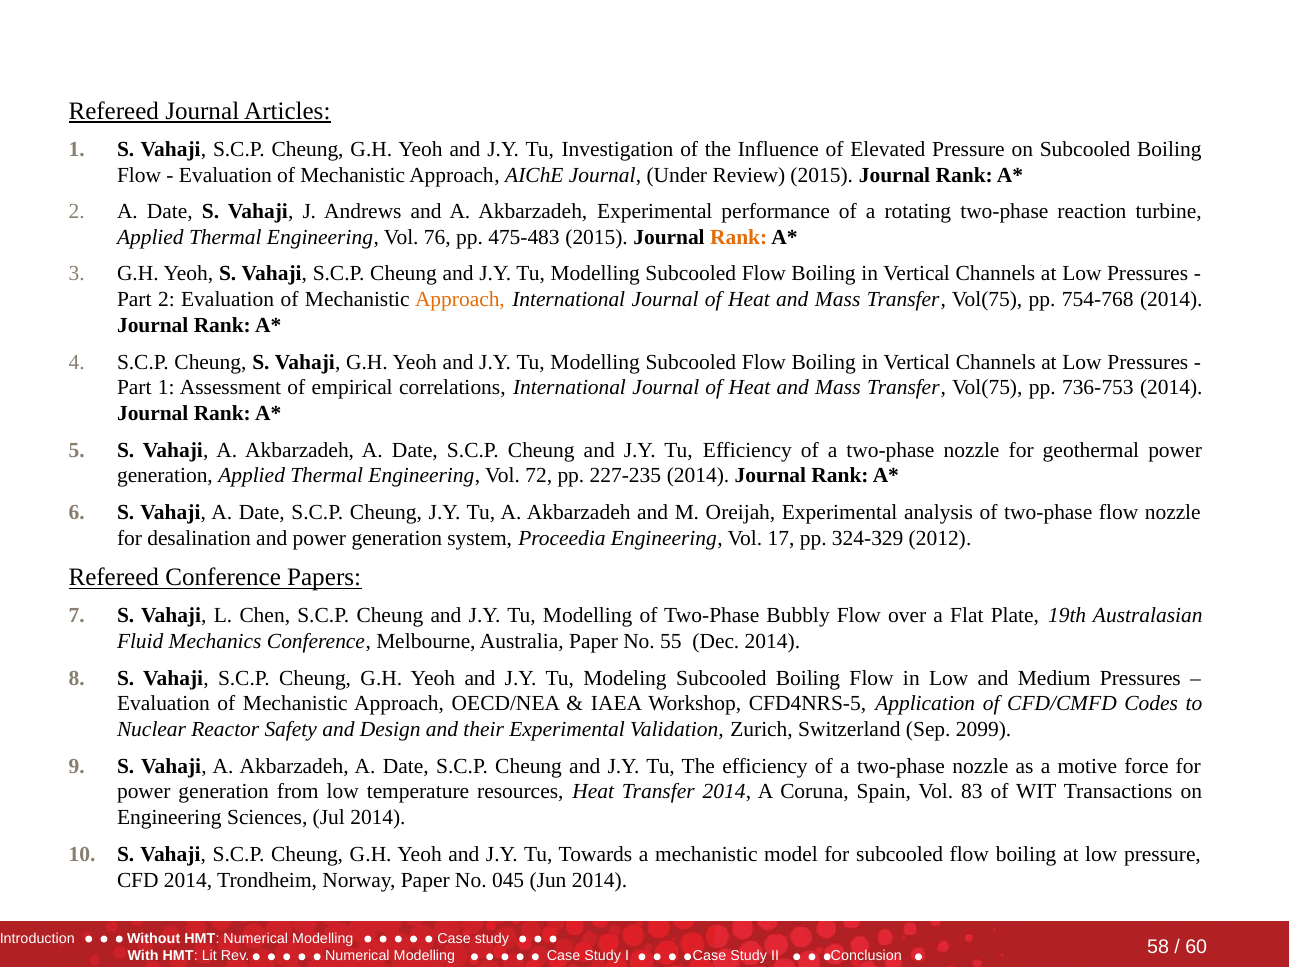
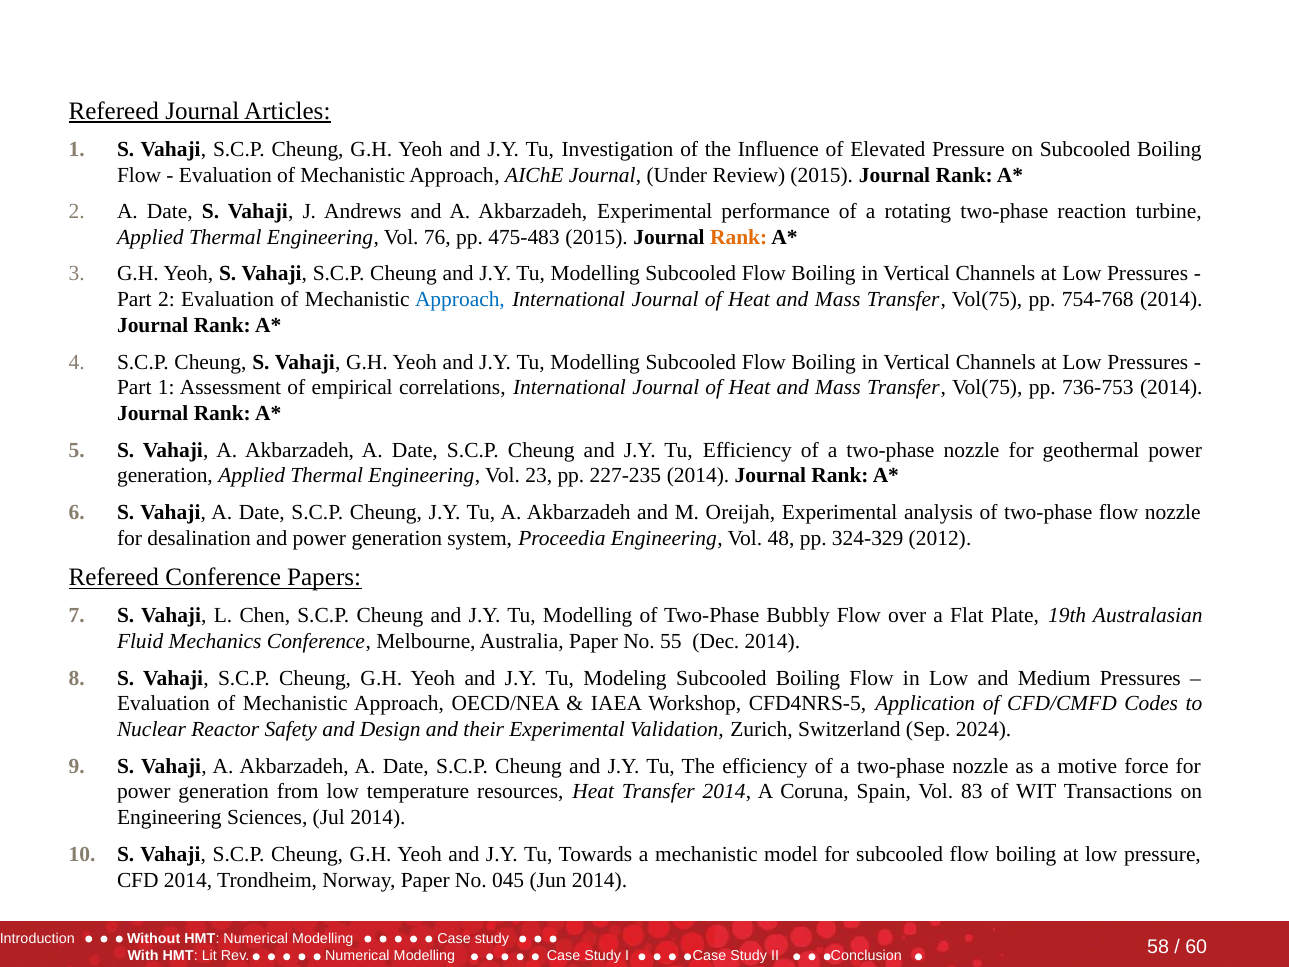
Approach at (460, 300) colour: orange -> blue
72: 72 -> 23
17: 17 -> 48
2099: 2099 -> 2024
